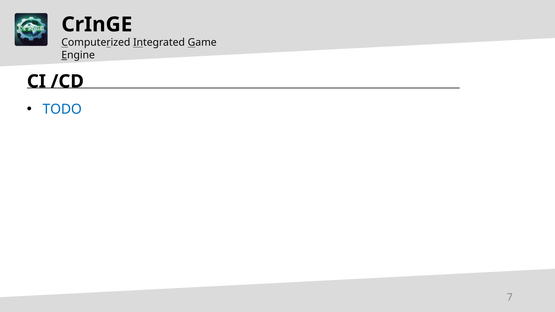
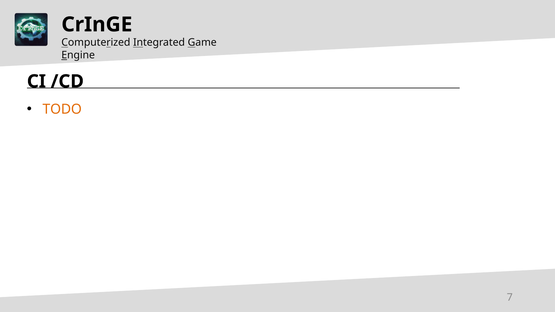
TODO colour: blue -> orange
